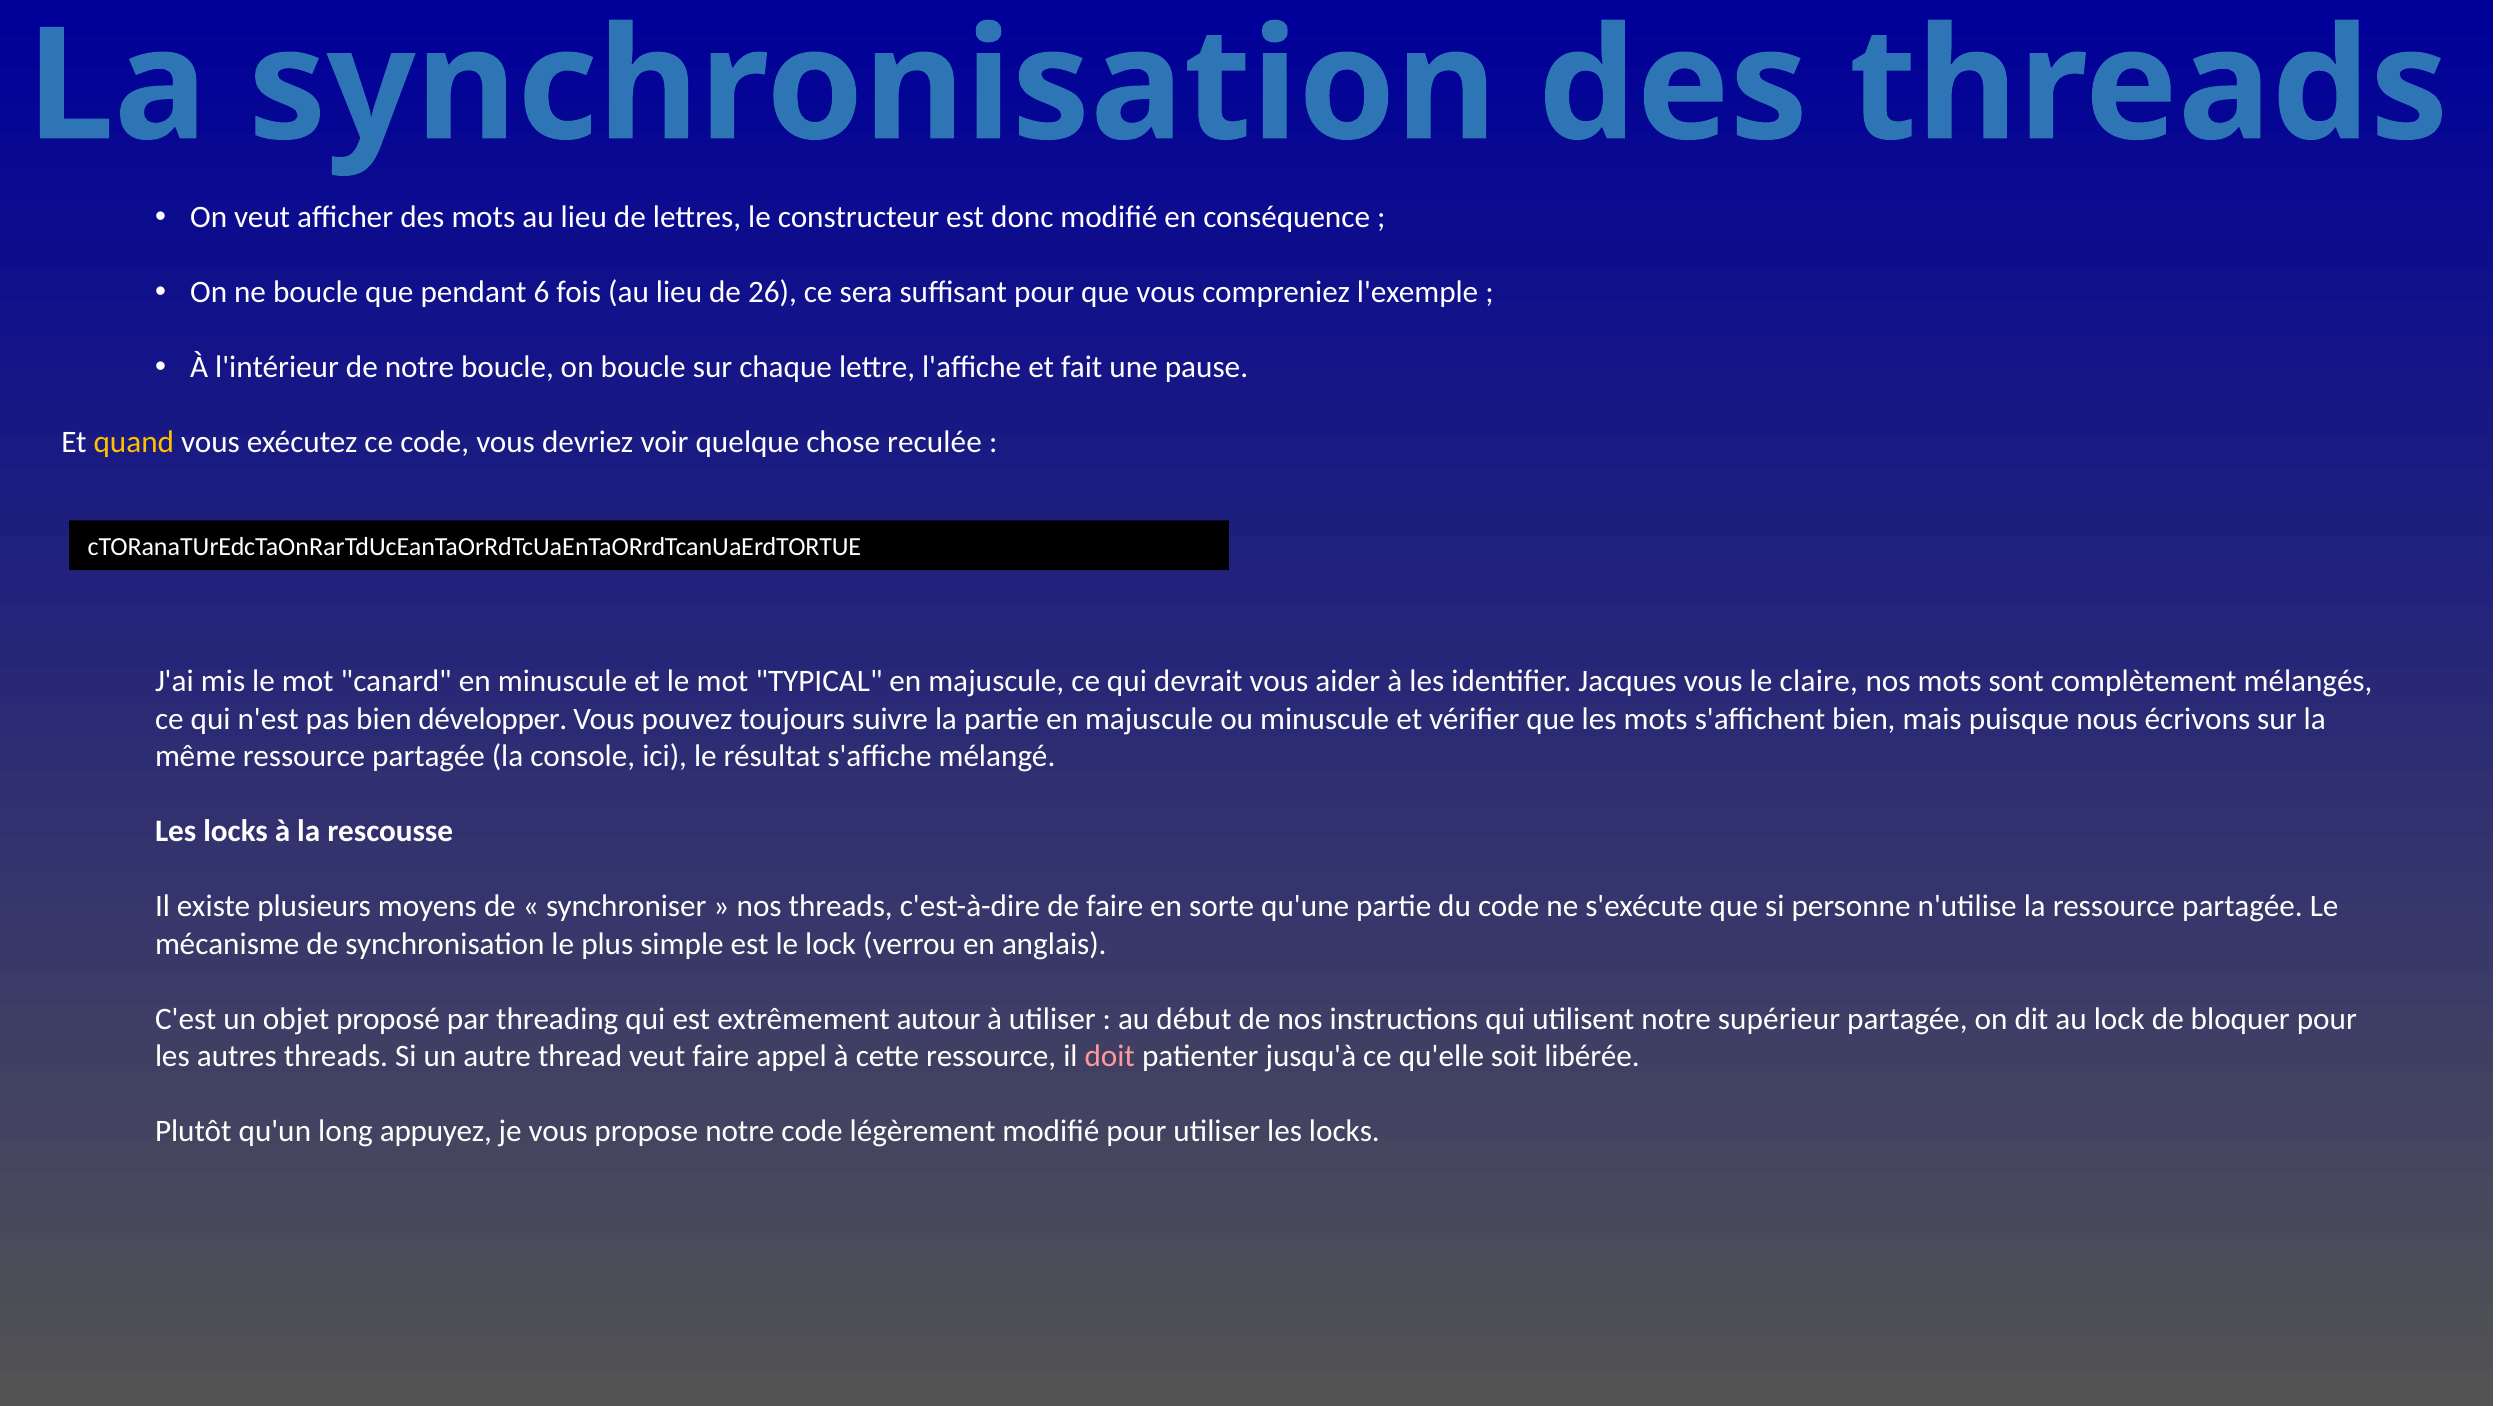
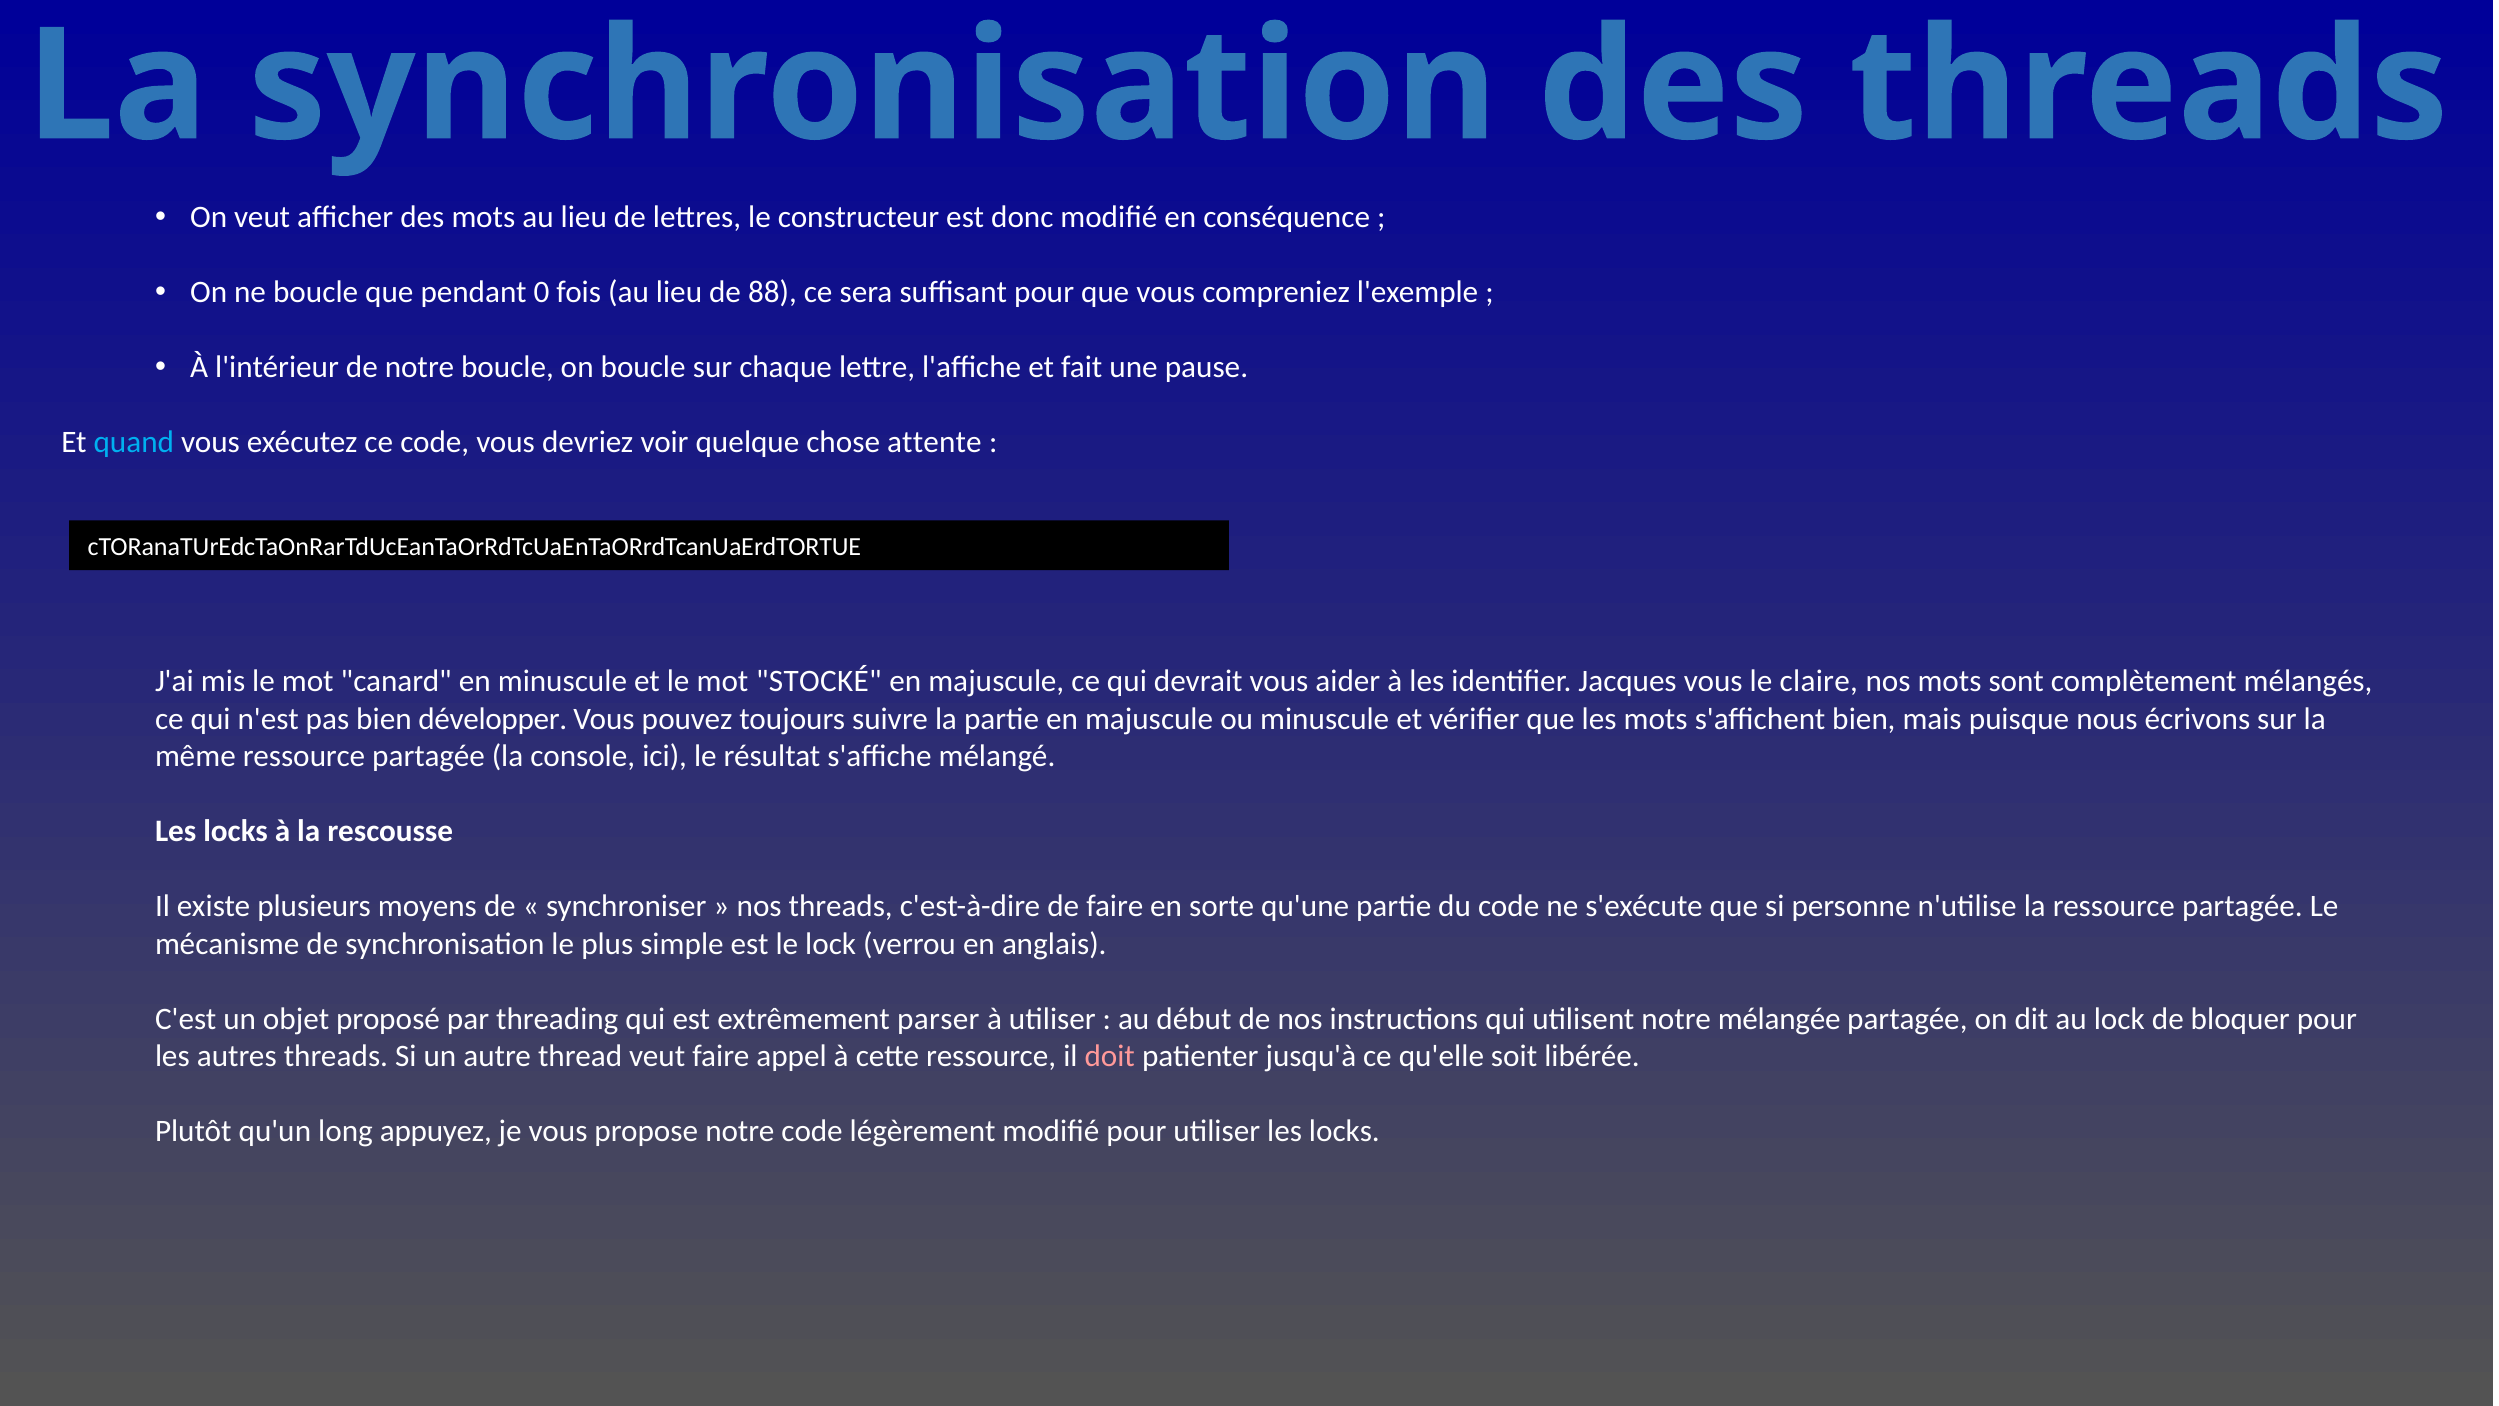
6: 6 -> 0
26: 26 -> 88
quand colour: yellow -> light blue
reculée: reculée -> attente
TYPICAL: TYPICAL -> STOCKÉ
autour: autour -> parser
supérieur: supérieur -> mélangée
